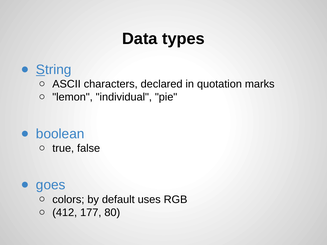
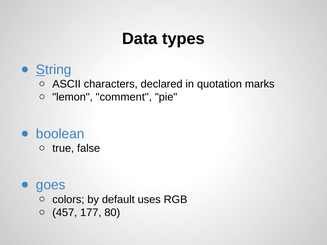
individual: individual -> comment
412: 412 -> 457
